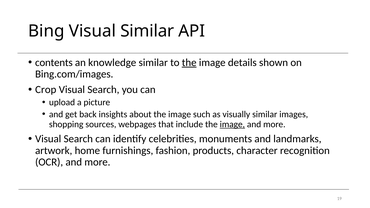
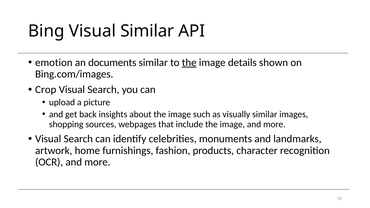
contents: contents -> emotion
knowledge: knowledge -> documents
image at (232, 124) underline: present -> none
